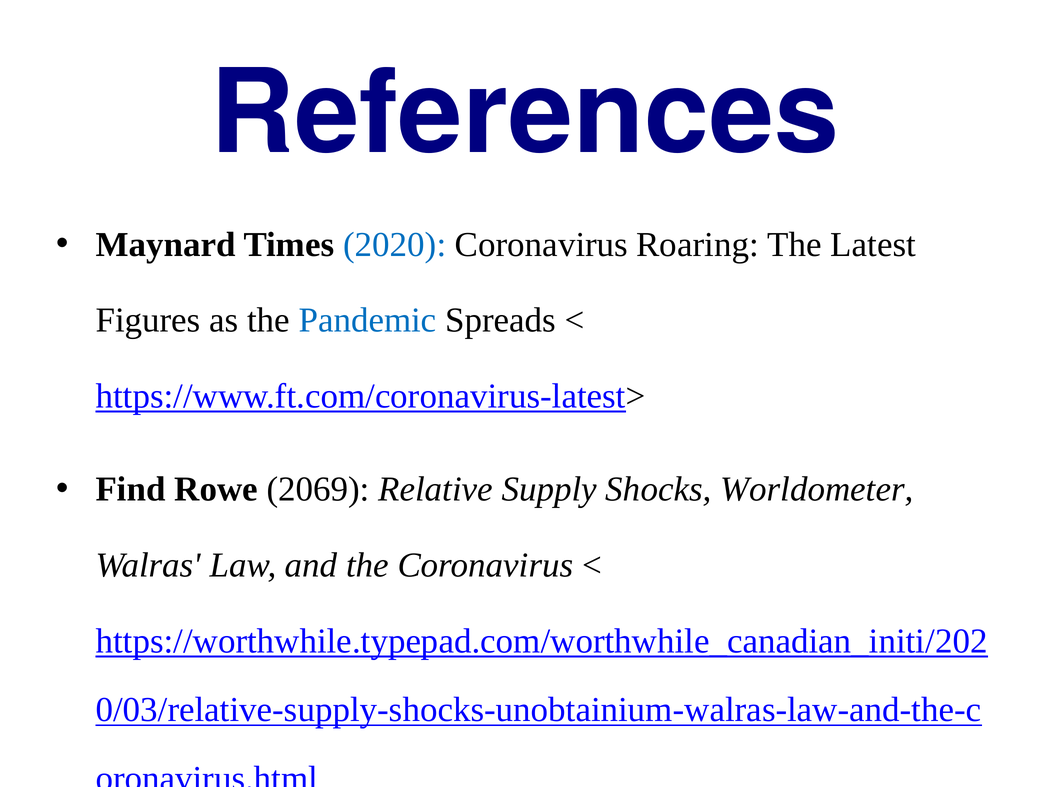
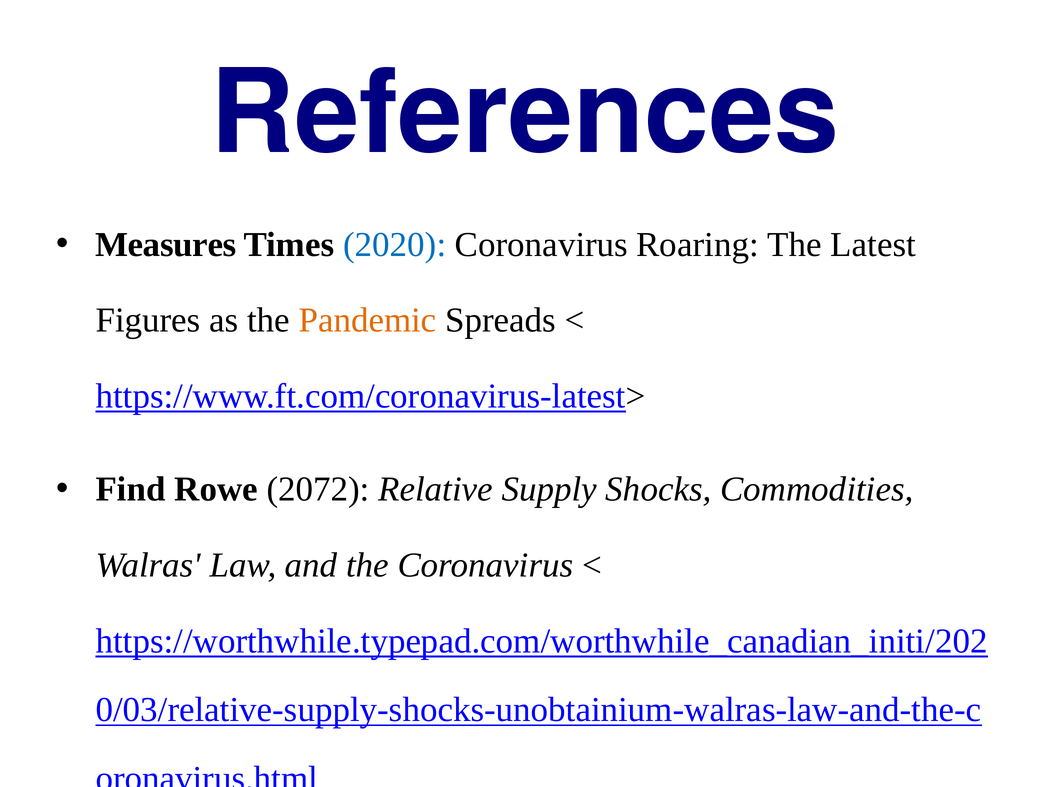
Maynard: Maynard -> Measures
Pandemic colour: blue -> orange
2069: 2069 -> 2072
Worldometer: Worldometer -> Commodities
